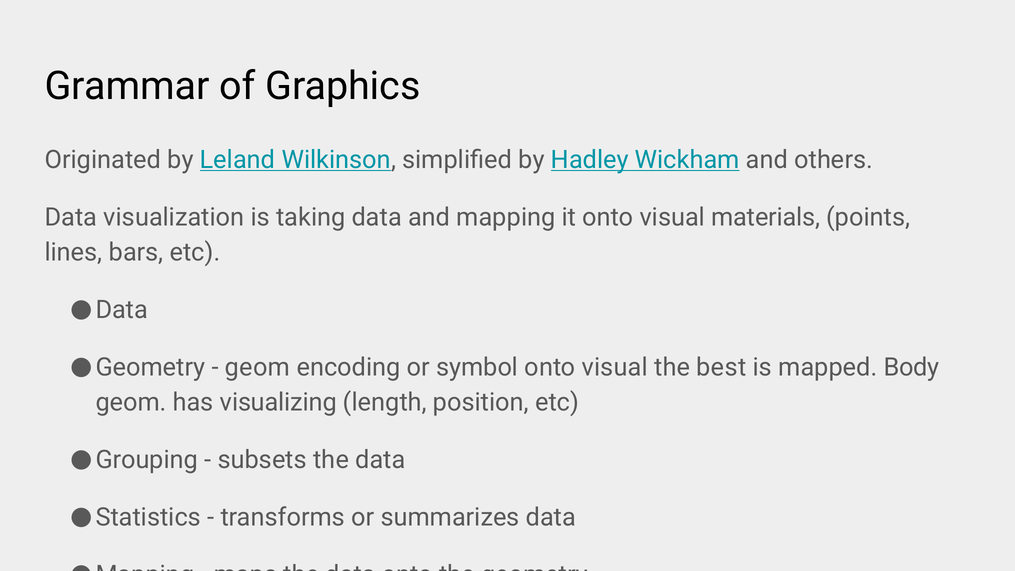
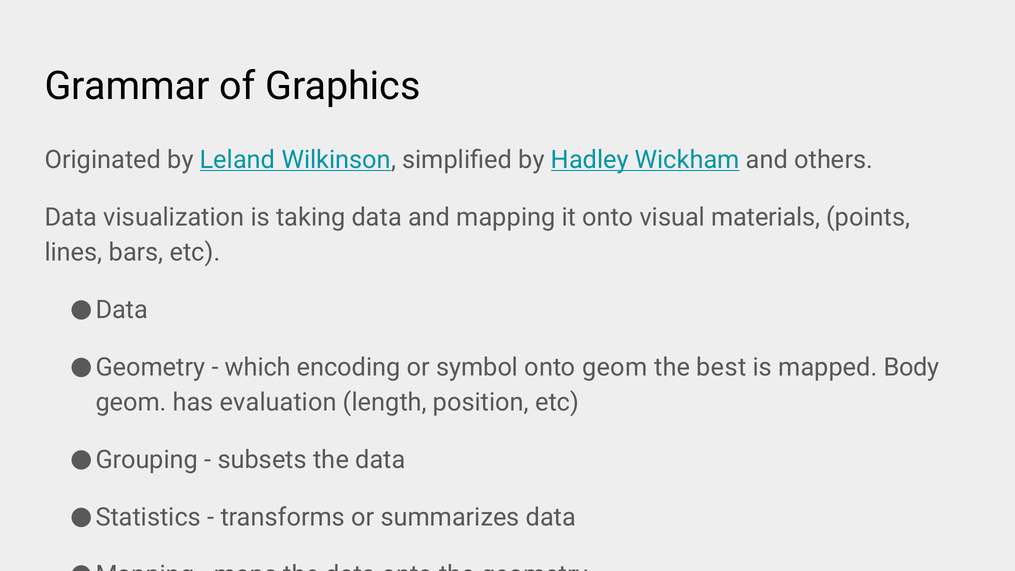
geom at (258, 367): geom -> which
symbol onto visual: visual -> geom
visualizing: visualizing -> evaluation
